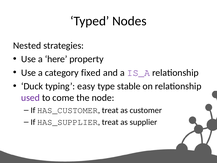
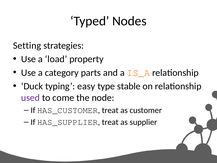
Nested: Nested -> Setting
here: here -> load
fixed: fixed -> parts
IS_A colour: purple -> orange
